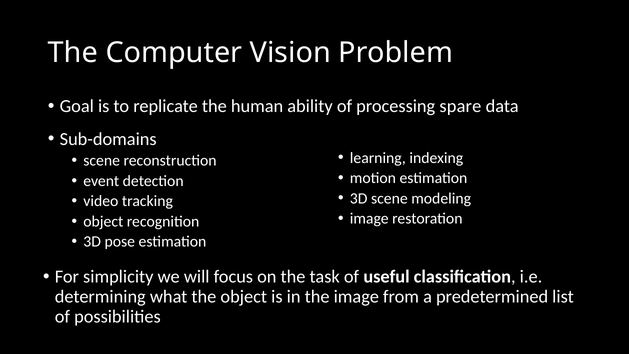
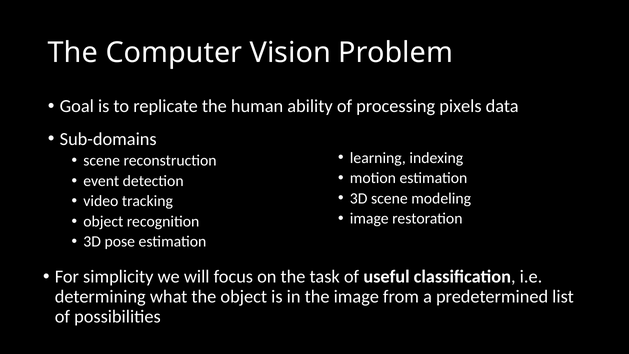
spare: spare -> pixels
